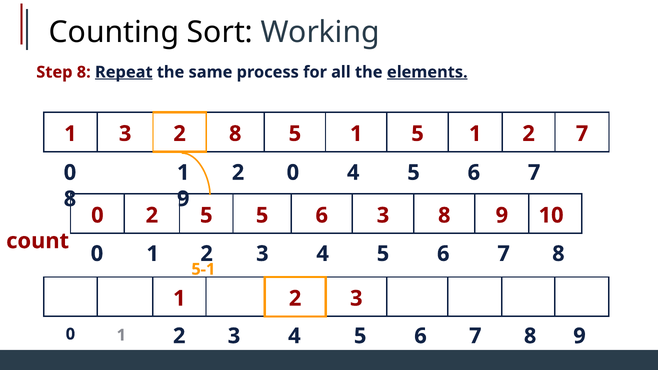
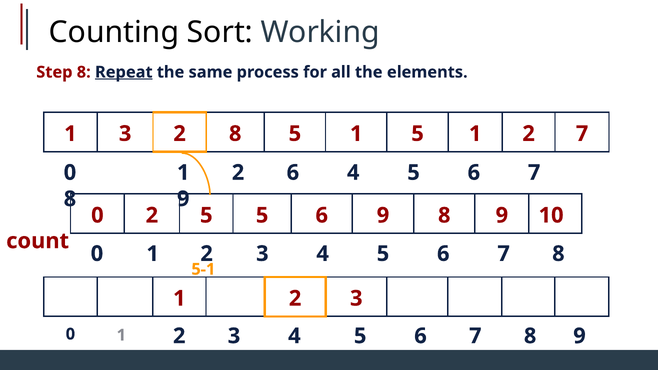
elements underline: present -> none
2 0: 0 -> 6
6 3: 3 -> 9
